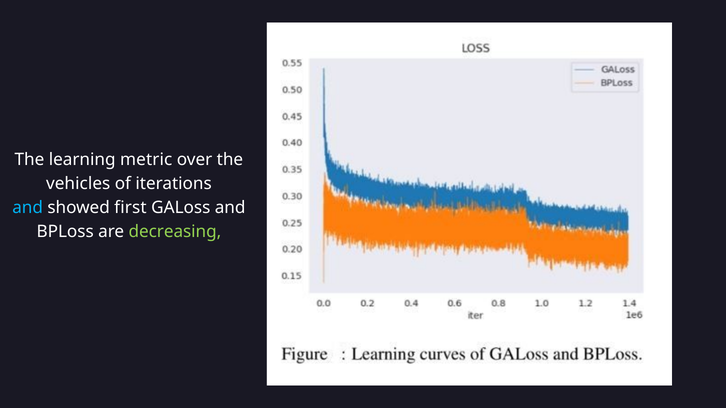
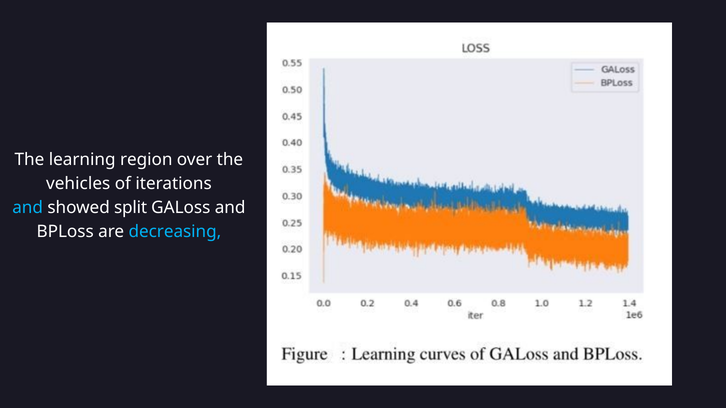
metric: metric -> region
first: first -> split
decreasing colour: light green -> light blue
